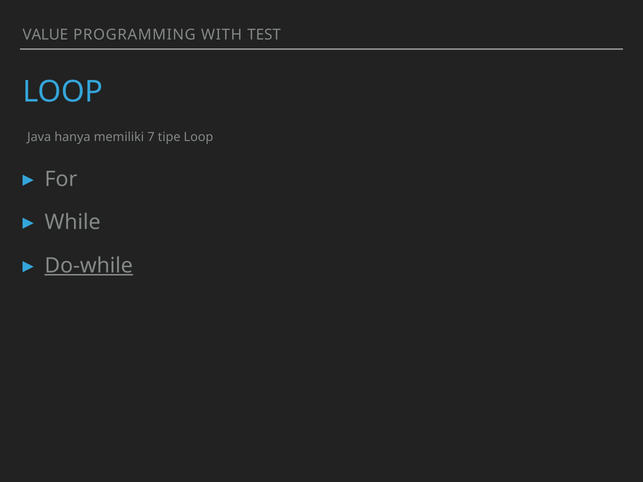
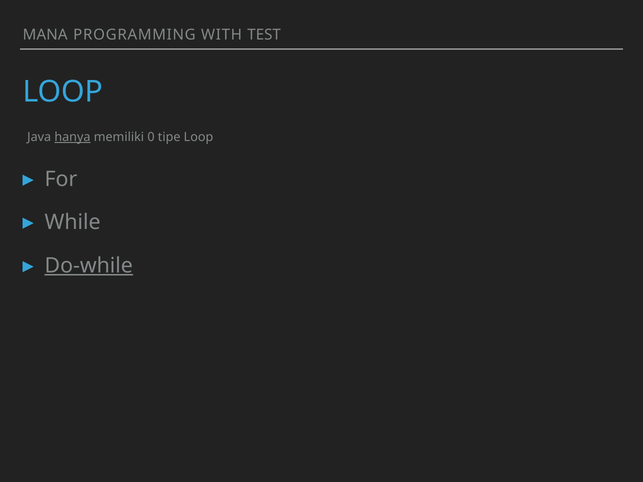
VALUE: VALUE -> MANA
hanya underline: none -> present
7: 7 -> 0
